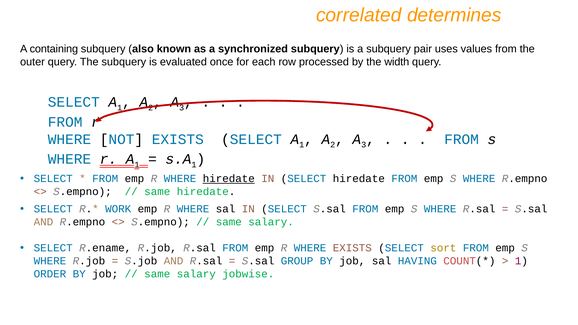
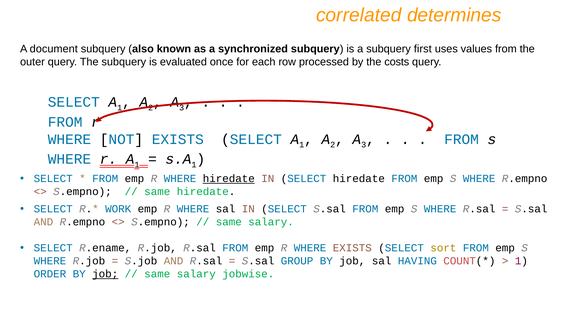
containing: containing -> document
pair: pair -> first
width: width -> costs
job at (105, 274) underline: none -> present
